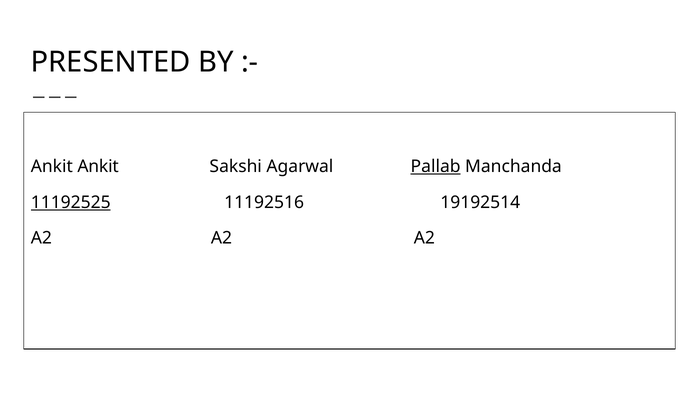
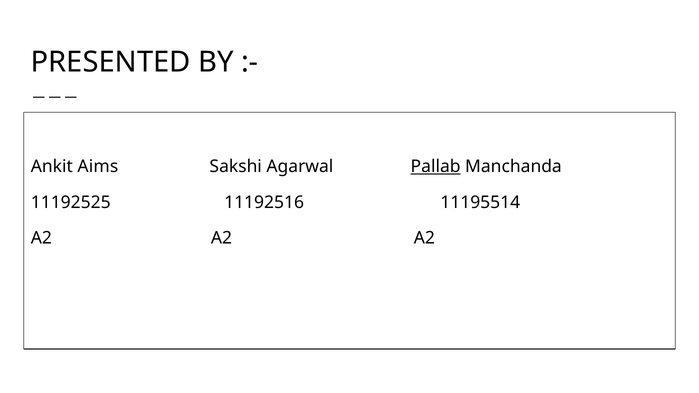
Ankit Ankit: Ankit -> Aims
11192525 underline: present -> none
19192514: 19192514 -> 11195514
